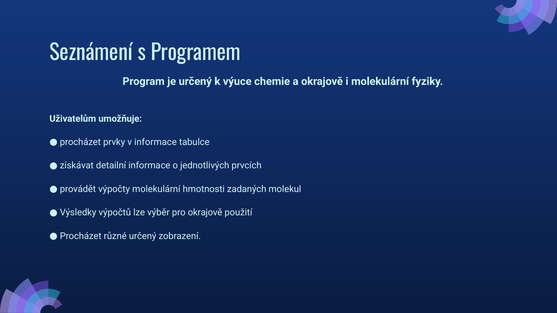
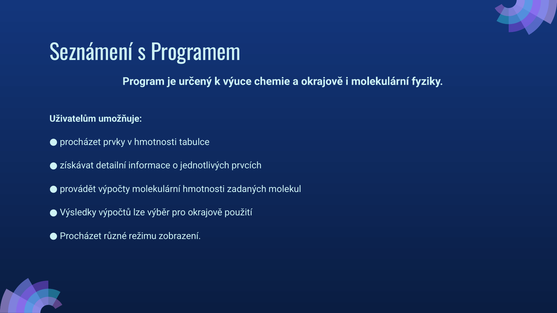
v informace: informace -> hmotnosti
různé určený: určený -> režimu
